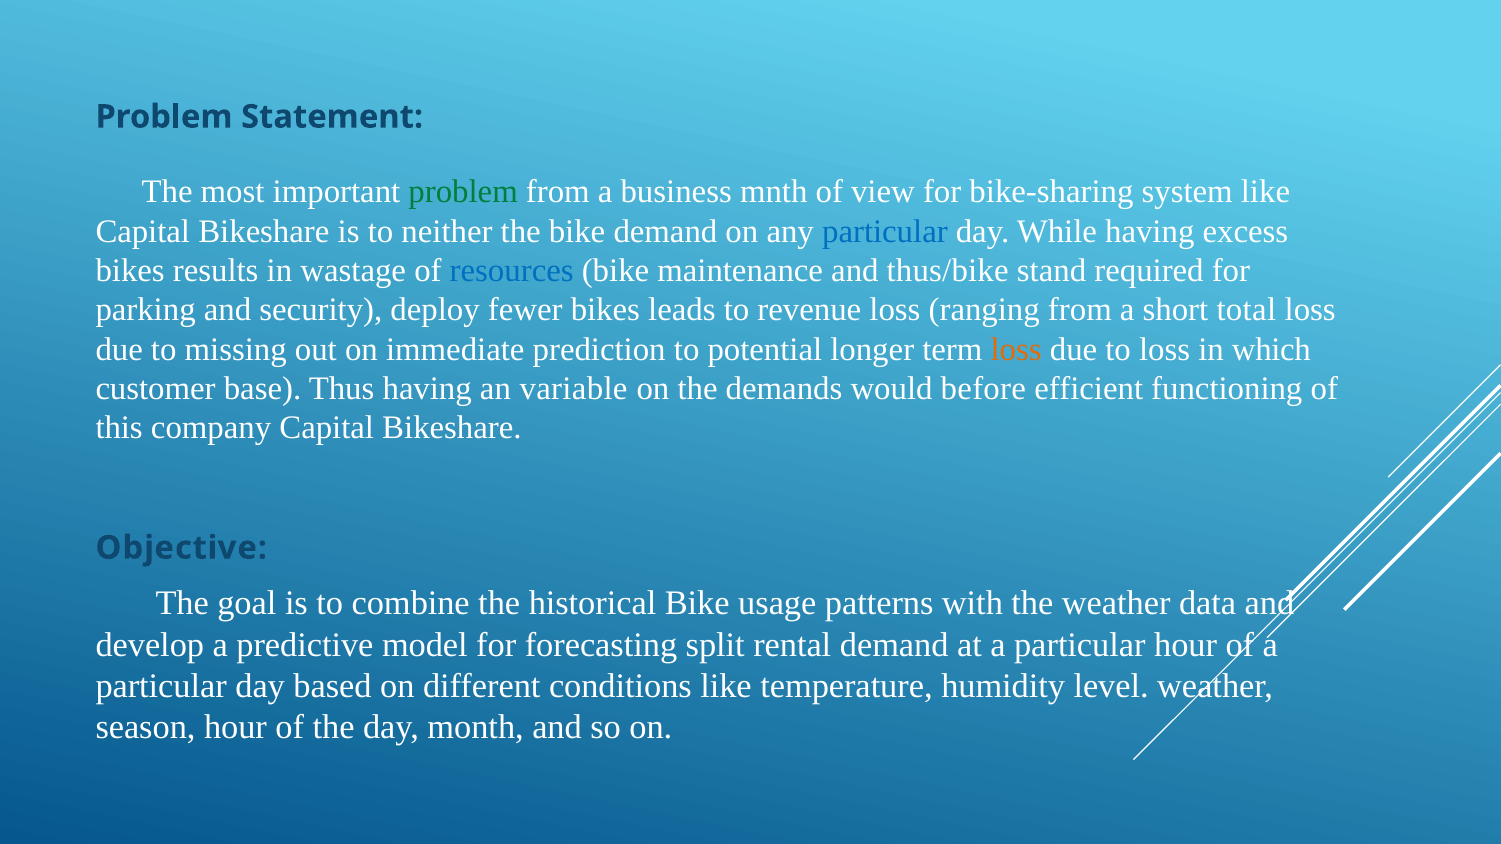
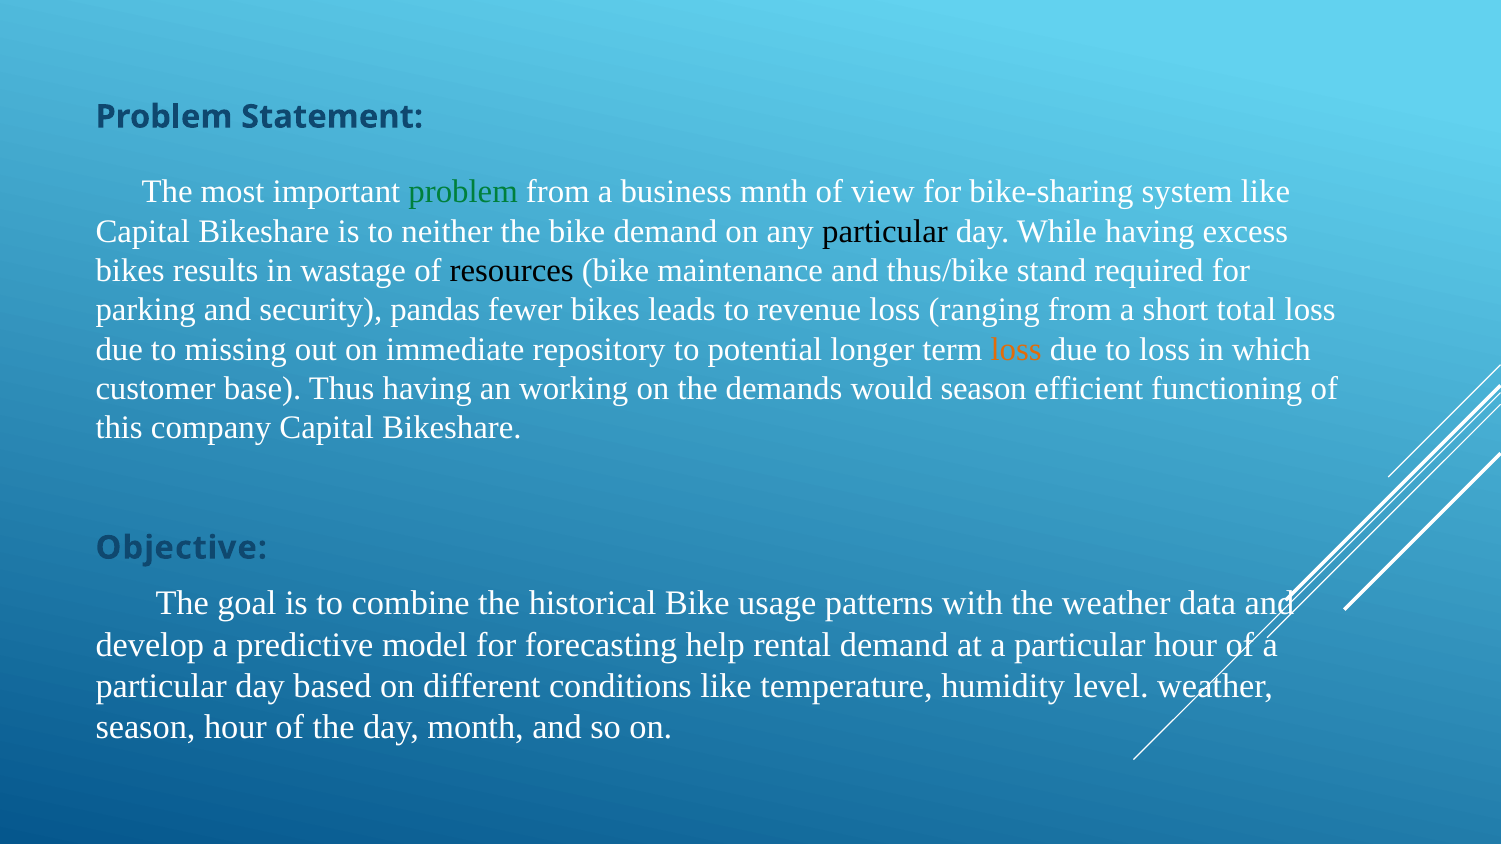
particular at (885, 231) colour: blue -> black
resources colour: blue -> black
deploy: deploy -> pandas
prediction: prediction -> repository
variable: variable -> working
would before: before -> season
split: split -> help
